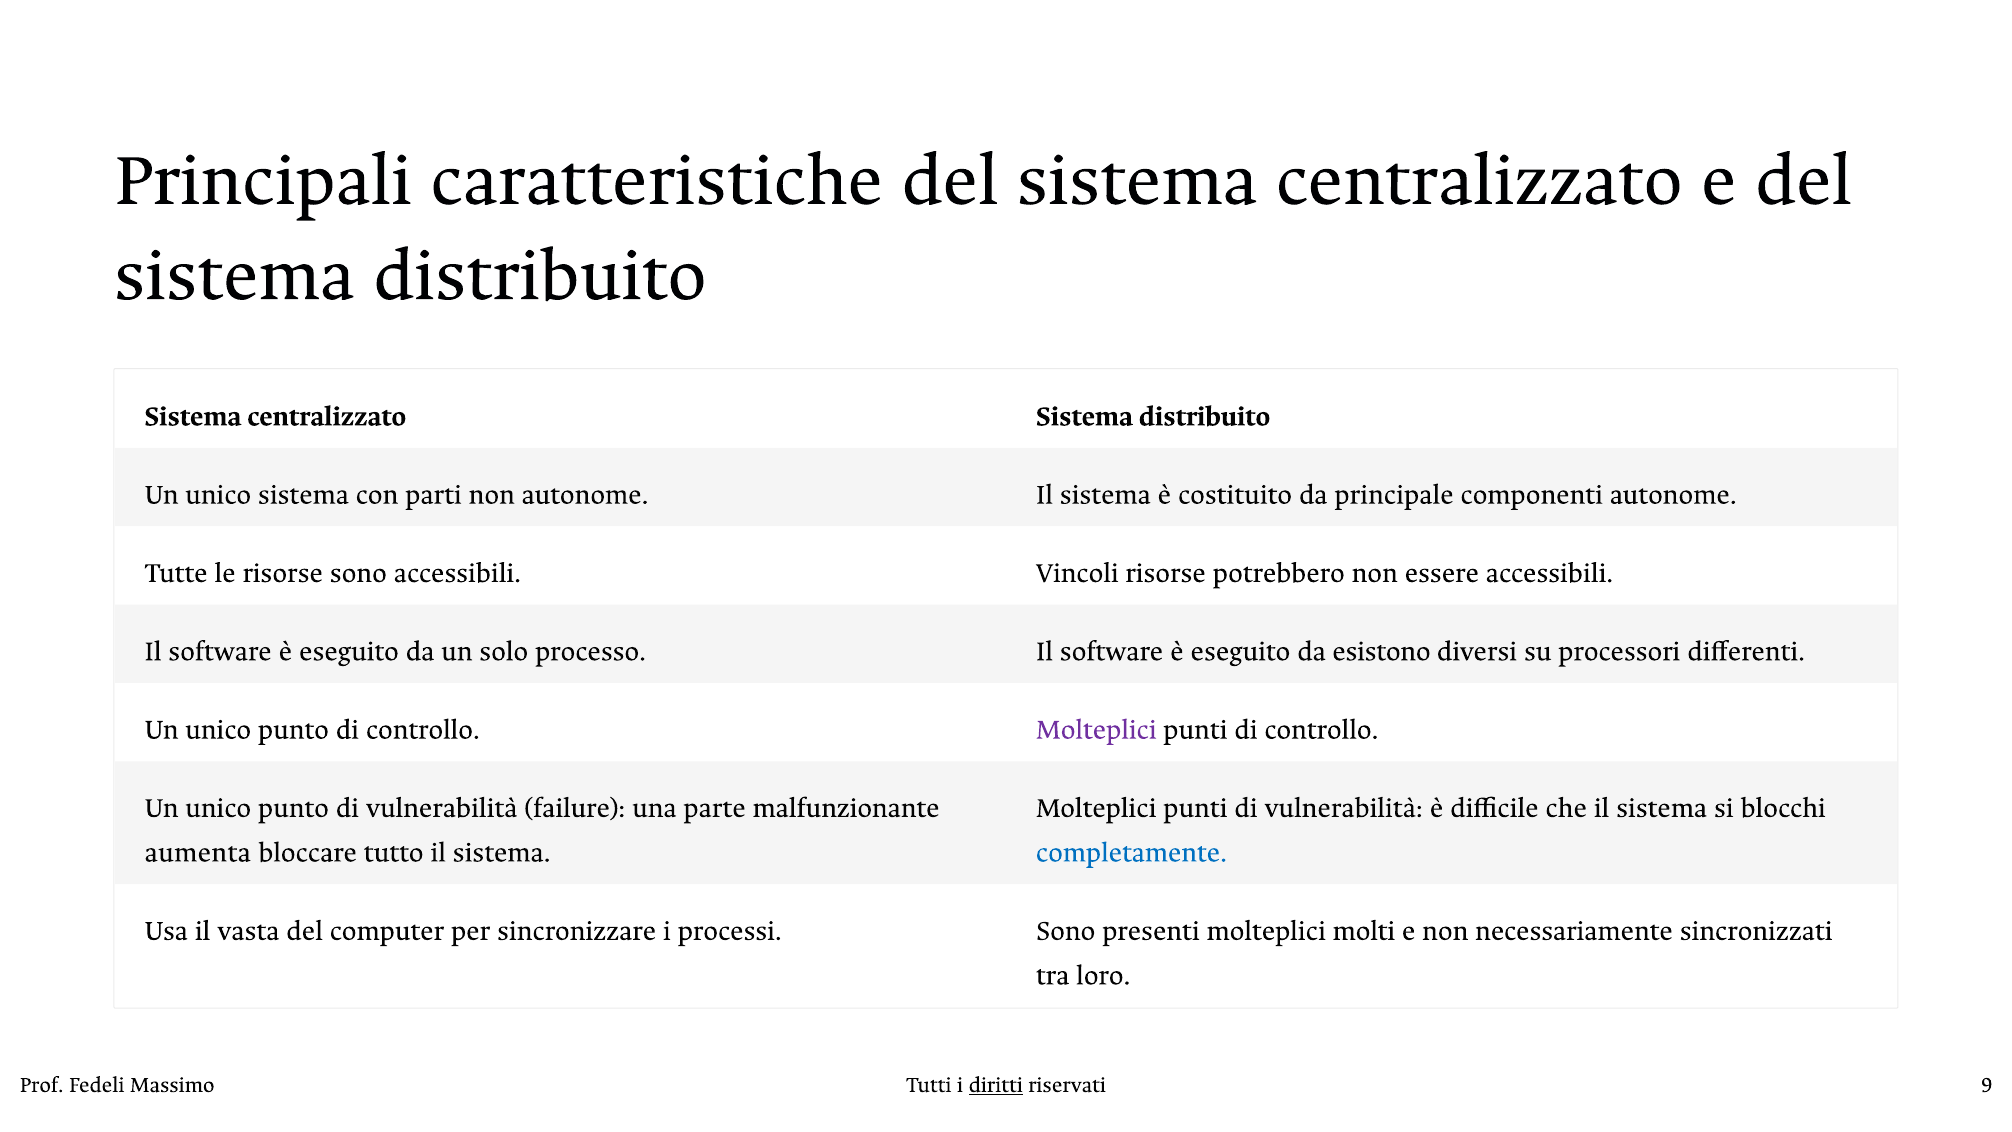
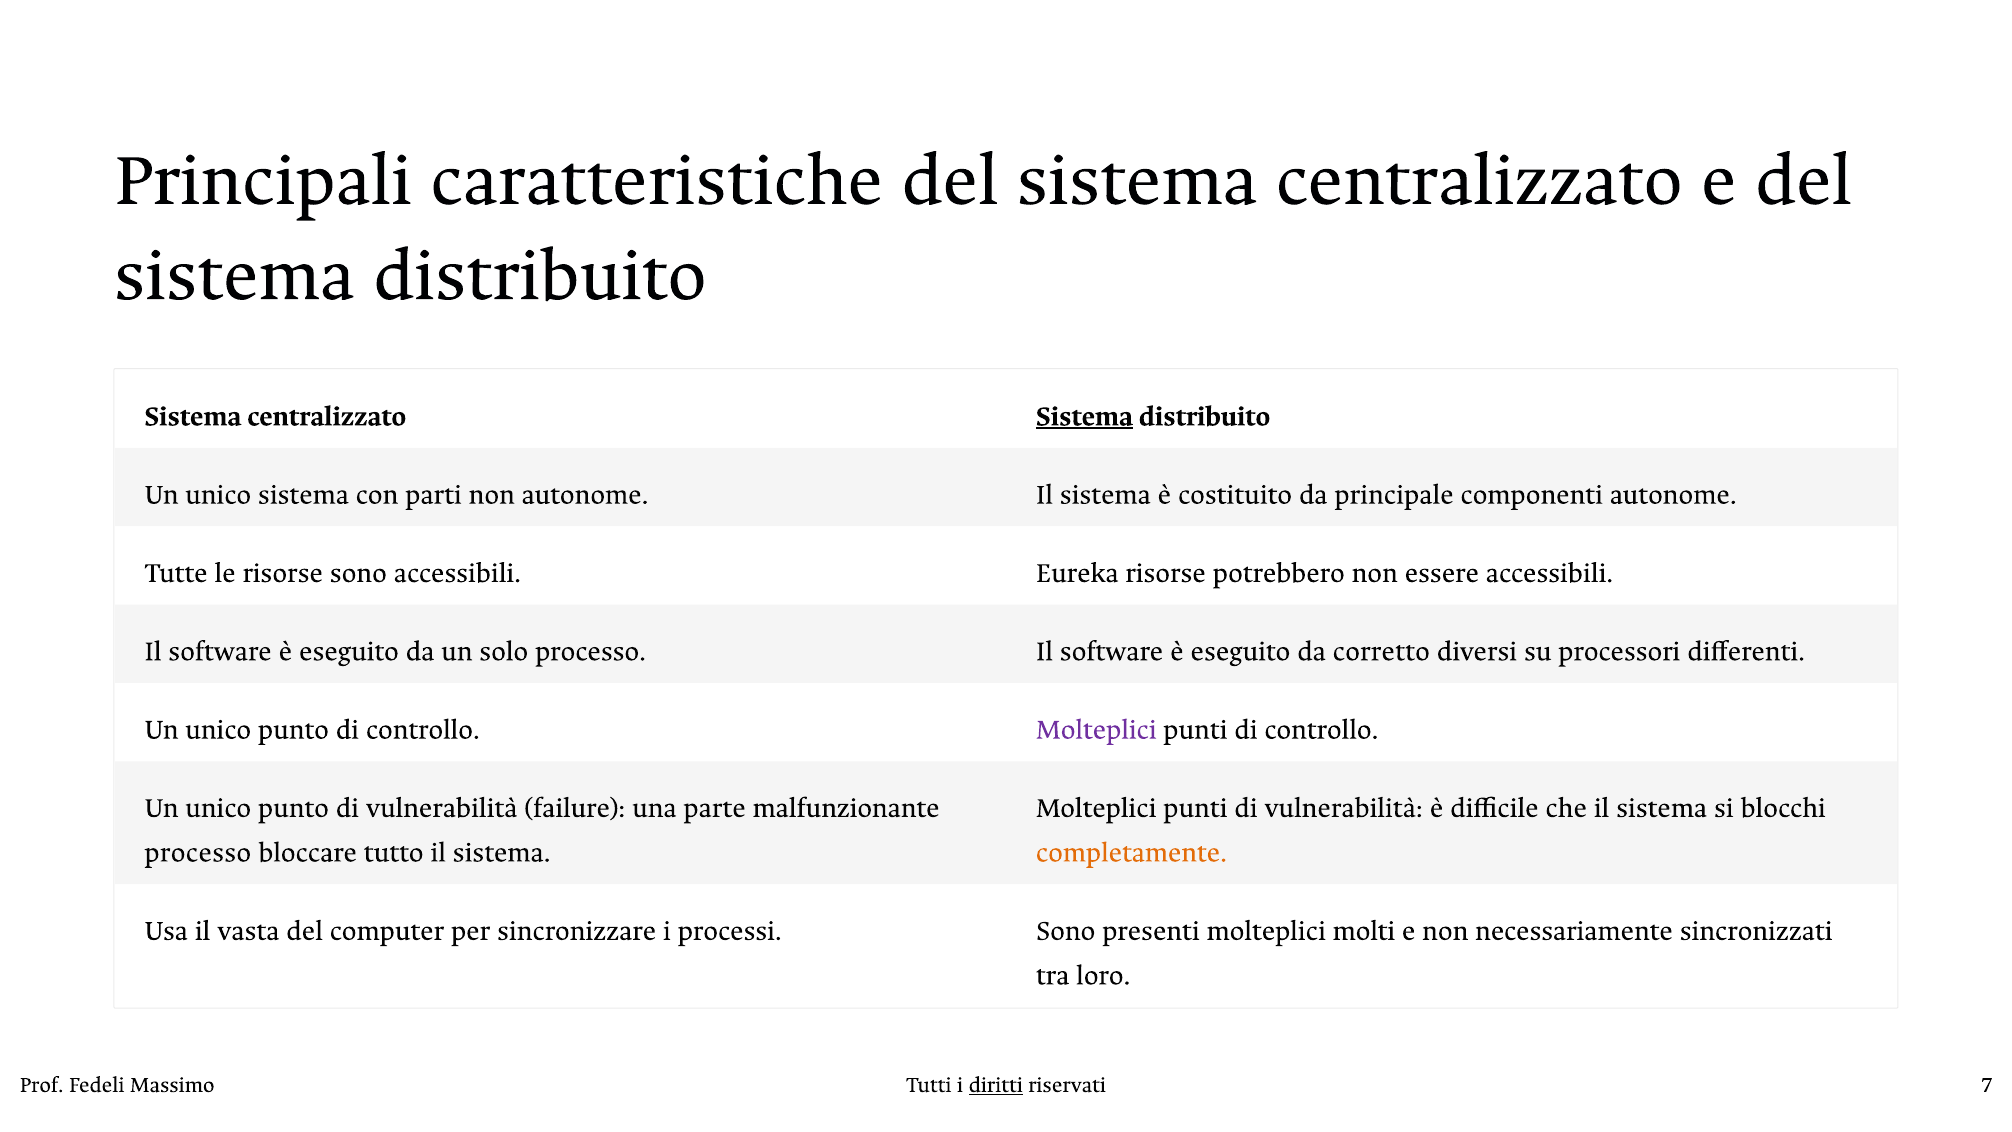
Sistema at (1084, 416) underline: none -> present
Vincoli: Vincoli -> Eureka
esistono: esistono -> corretto
aumenta at (198, 852): aumenta -> processo
completamente colour: blue -> orange
9: 9 -> 7
